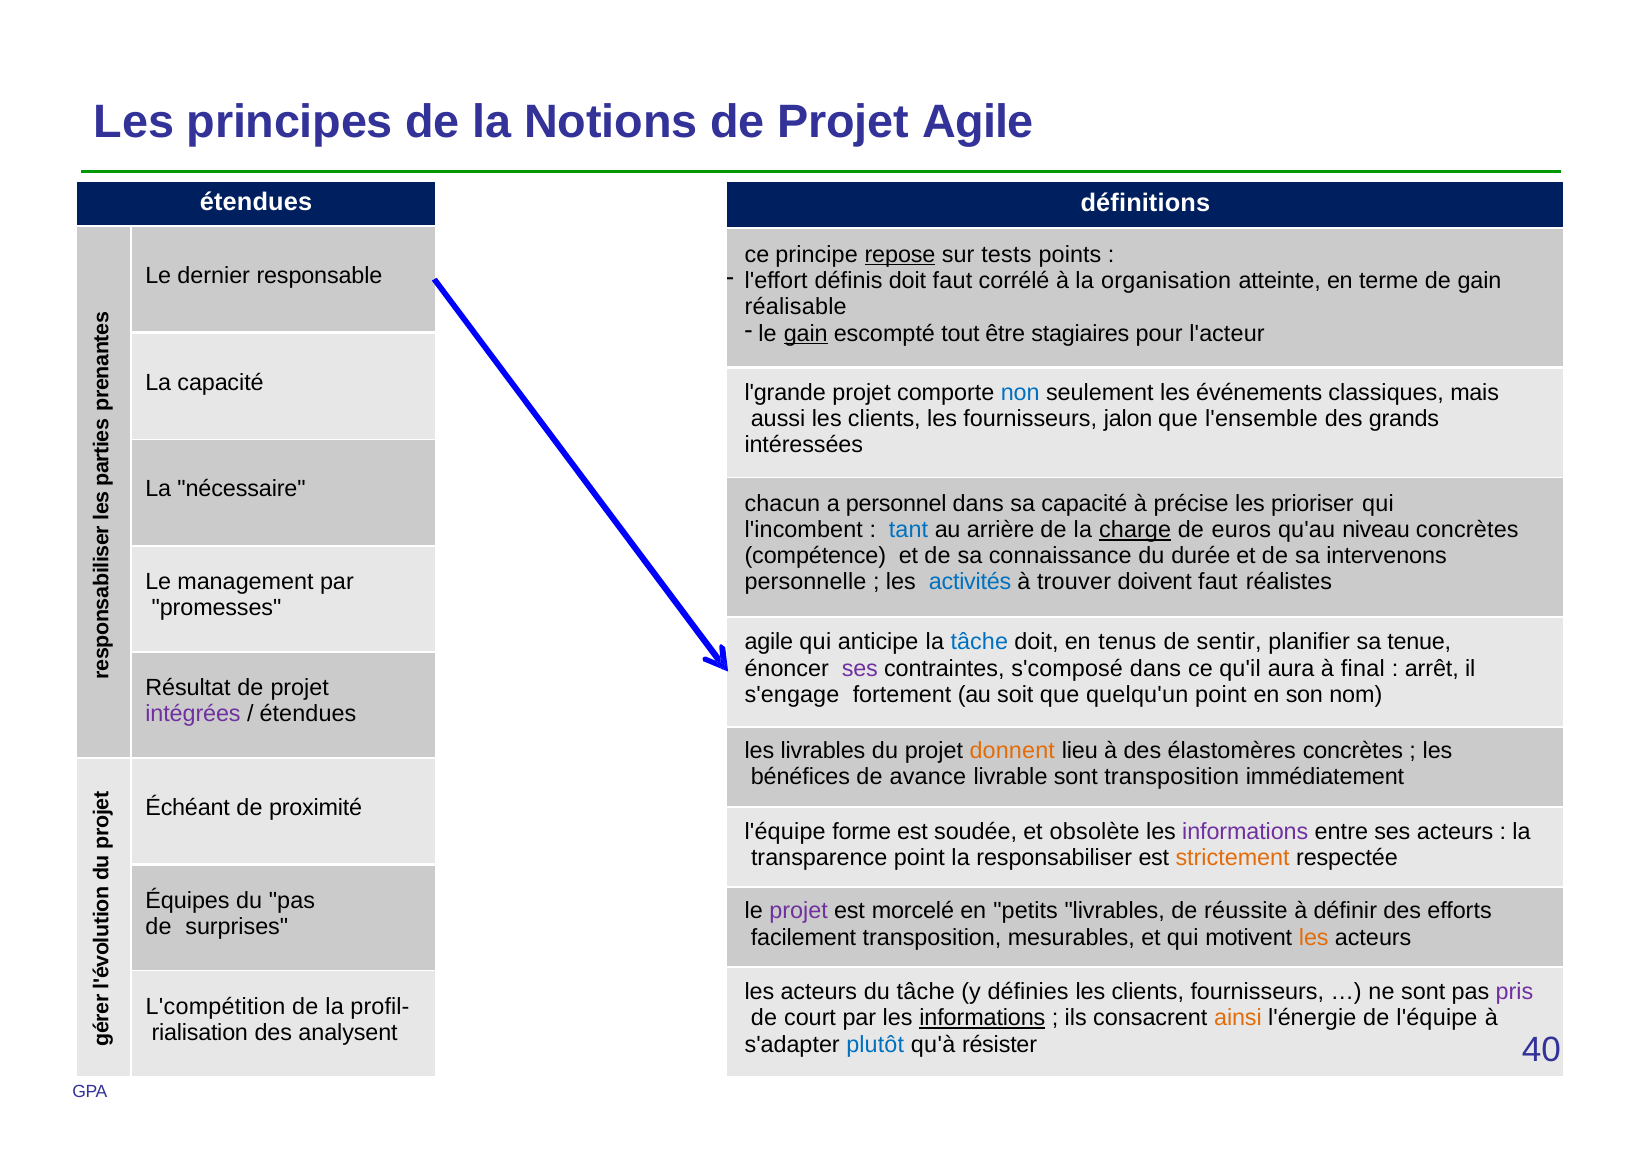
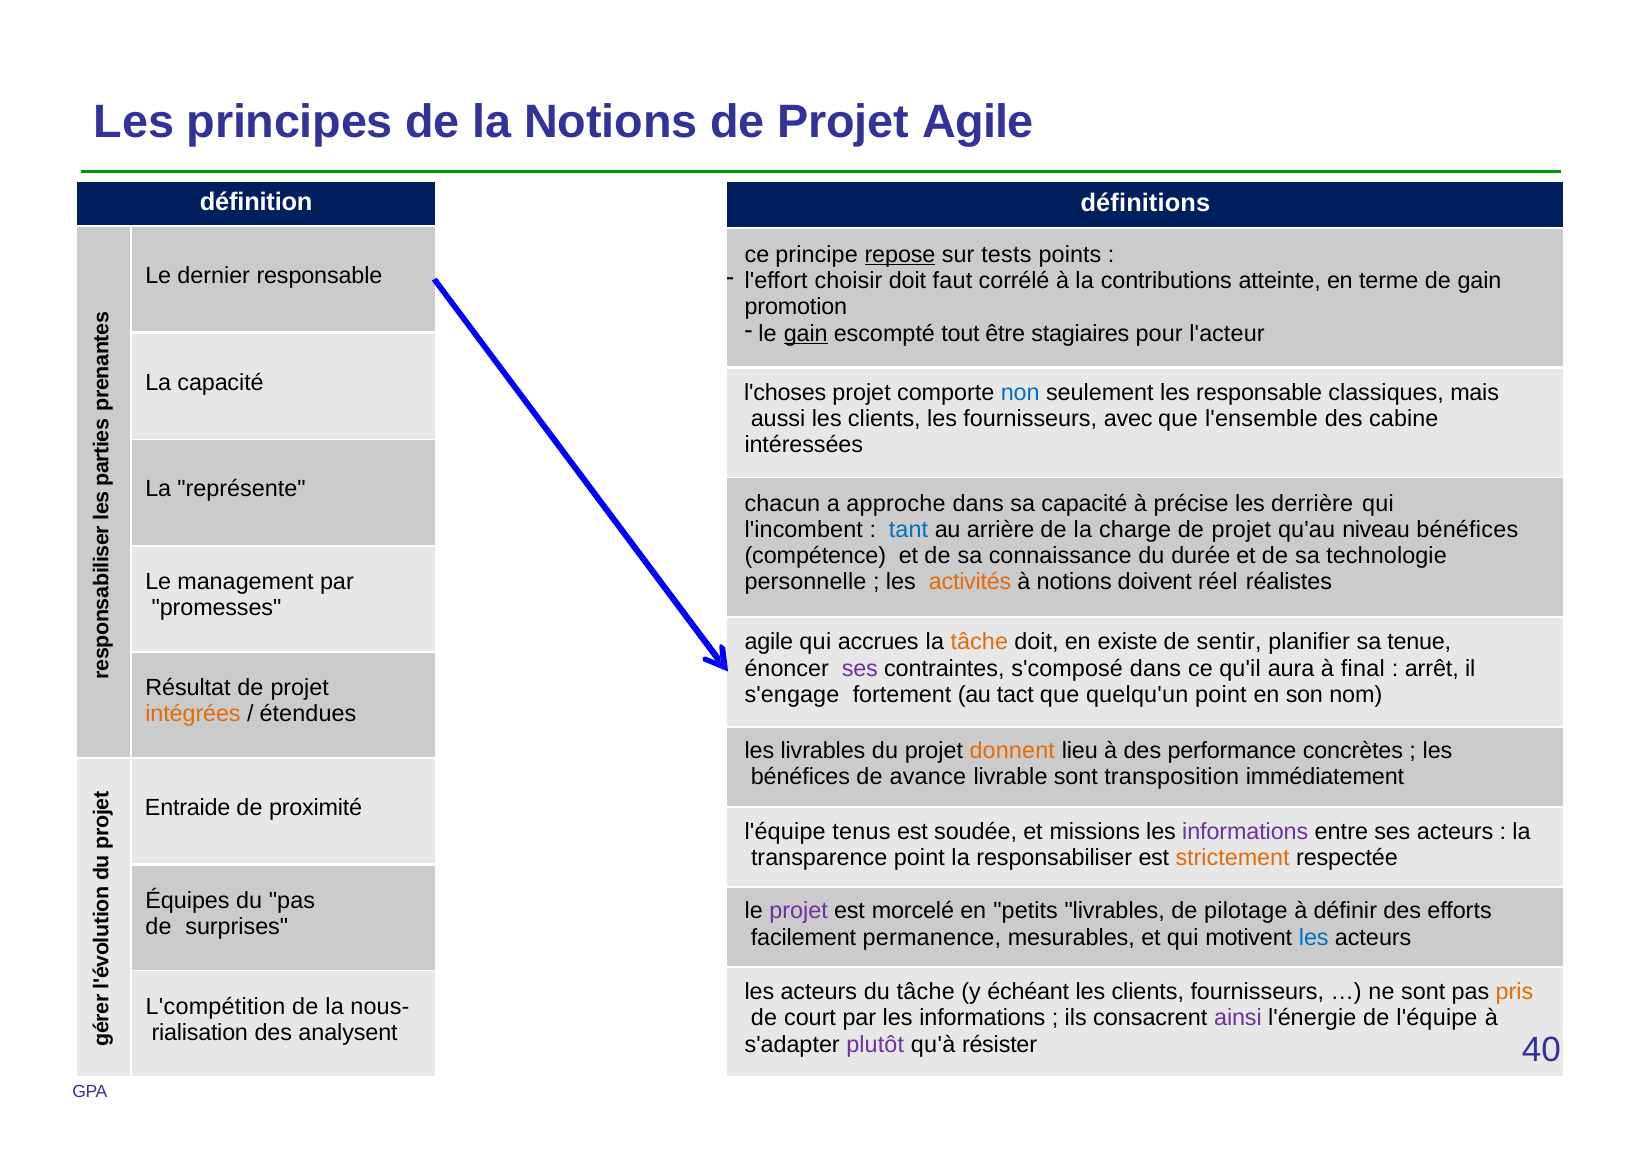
étendues at (256, 202): étendues -> définition
définis: définis -> choisir
organisation: organisation -> contributions
réalisable: réalisable -> promotion
l'grande: l'grande -> l'choses
les événements: événements -> responsable
jalon: jalon -> avec
grands: grands -> cabine
nécessaire: nécessaire -> représente
personnel: personnel -> approche
prioriser: prioriser -> derrière
charge underline: present -> none
euros at (1241, 530): euros -> projet
niveau concrètes: concrètes -> bénéfices
intervenons: intervenons -> technologie
activités colour: blue -> orange
à trouver: trouver -> notions
doivent faut: faut -> réel
anticipe: anticipe -> accrues
tâche at (979, 642) colour: blue -> orange
tenus: tenus -> existe
soit: soit -> tact
intégrées colour: purple -> orange
élastomères: élastomères -> performance
Échéant: Échéant -> Entraide
forme: forme -> tenus
obsolète: obsolète -> missions
réussite: réussite -> pilotage
facilement transposition: transposition -> permanence
les at (1314, 937) colour: orange -> blue
définies: définies -> échéant
pris colour: purple -> orange
profil-: profil- -> nous-
informations at (982, 1018) underline: present -> none
ainsi colour: orange -> purple
plutôt colour: blue -> purple
